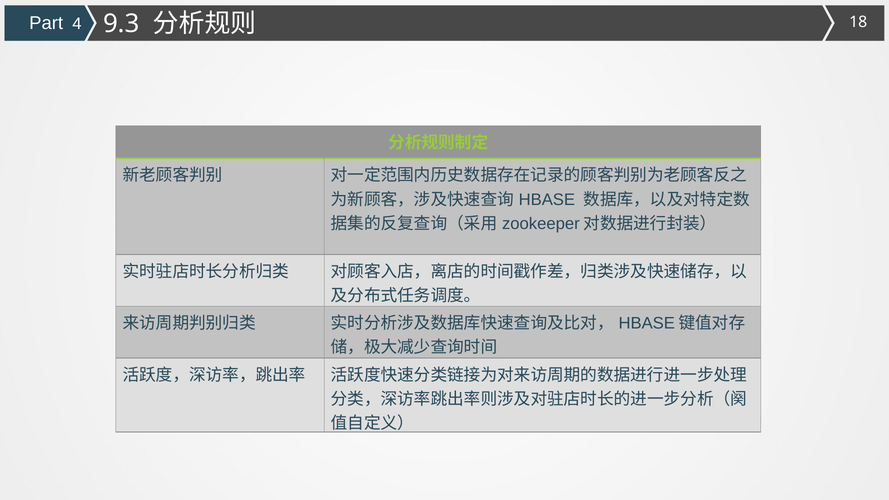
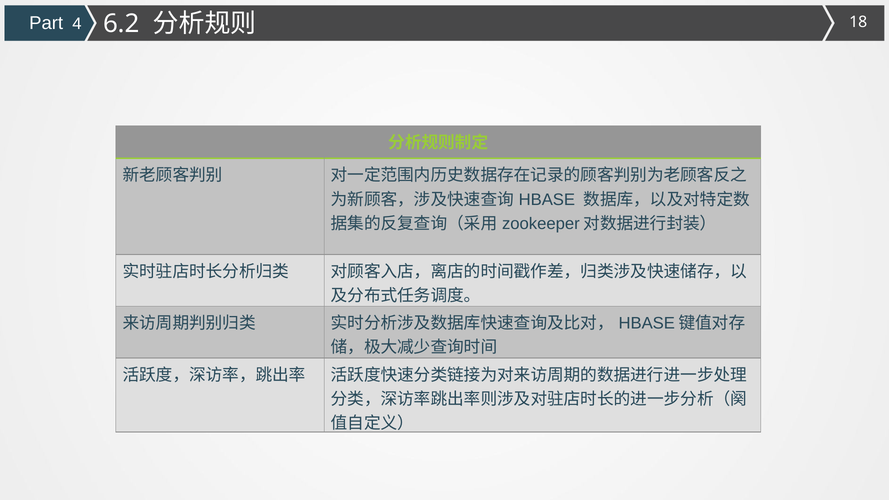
9.3: 9.3 -> 6.2
